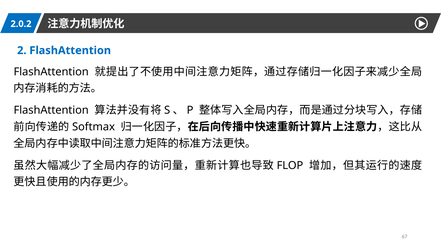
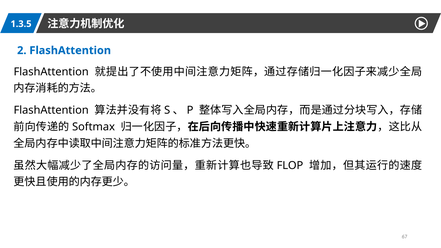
2.0.2: 2.0.2 -> 1.3.5
